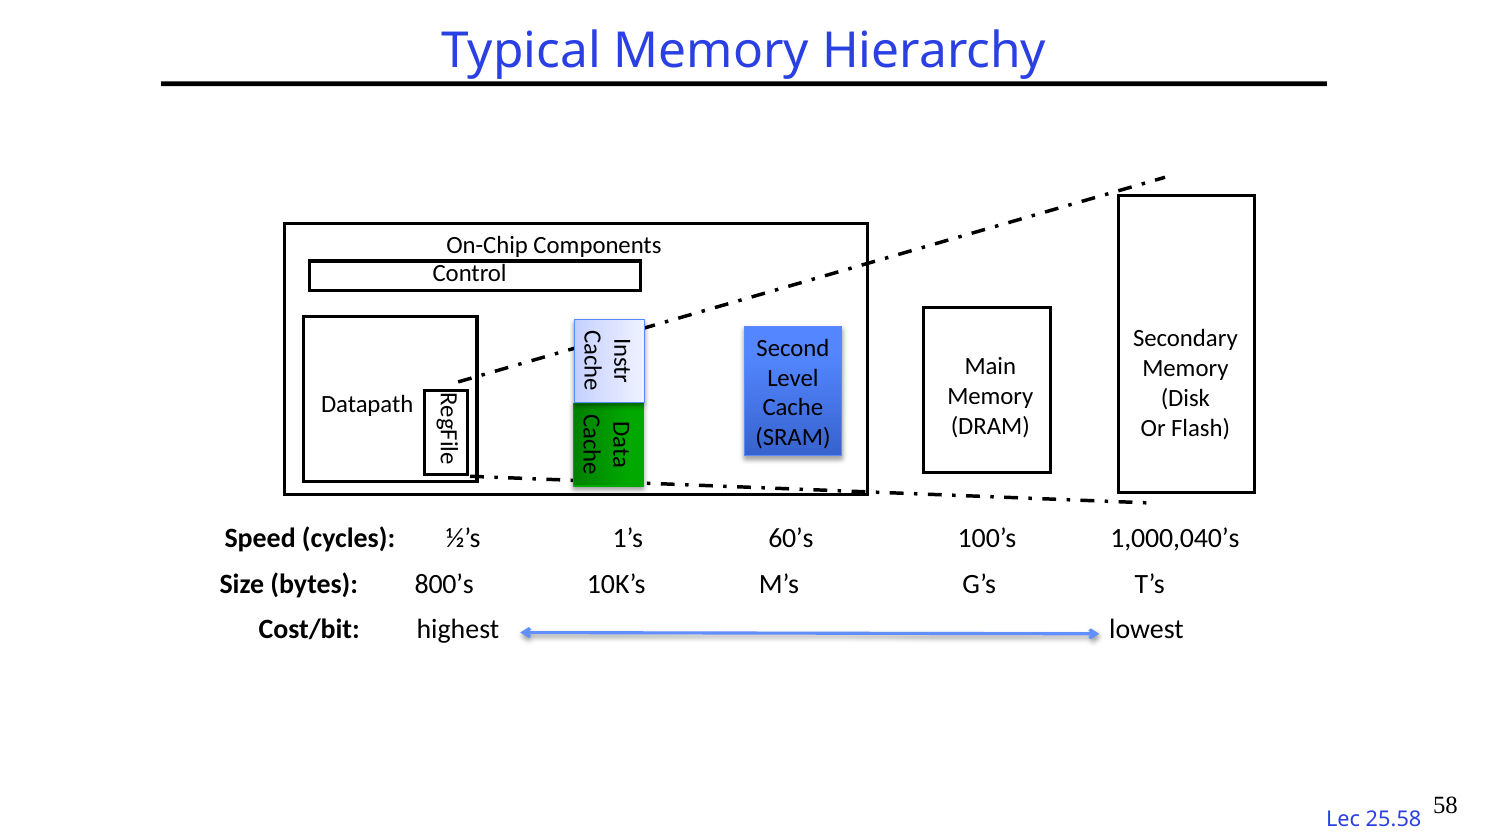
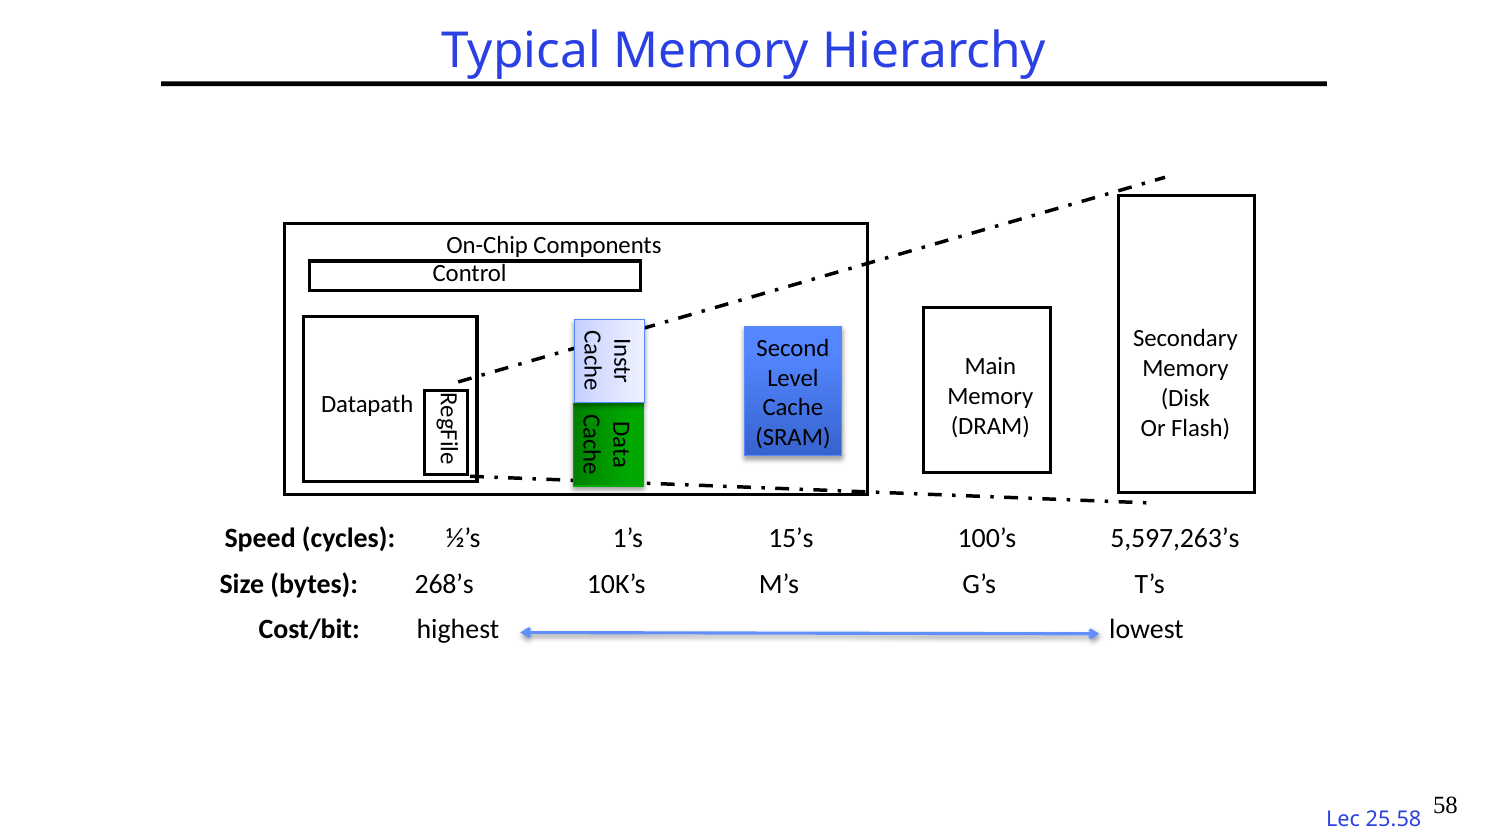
60’s: 60’s -> 15’s
1,000,040’s: 1,000,040’s -> 5,597,263’s
800’s: 800’s -> 268’s
